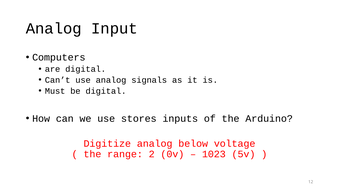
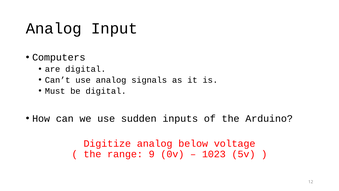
stores: stores -> sudden
2: 2 -> 9
